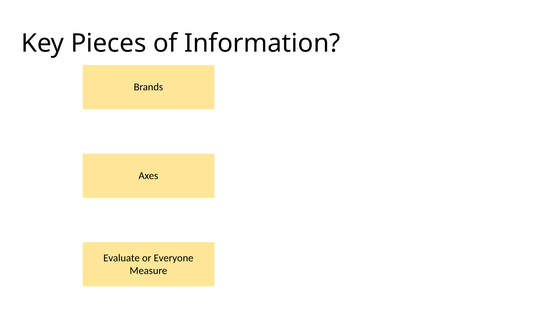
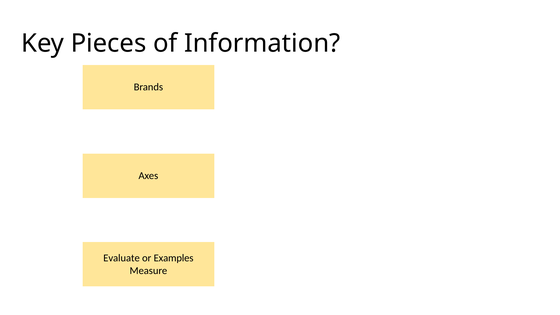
Everyone: Everyone -> Examples
